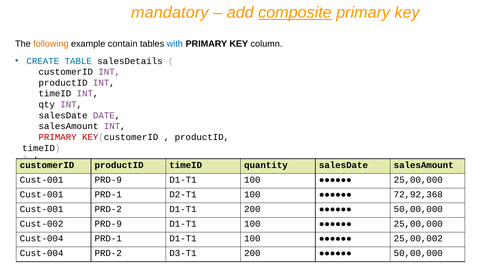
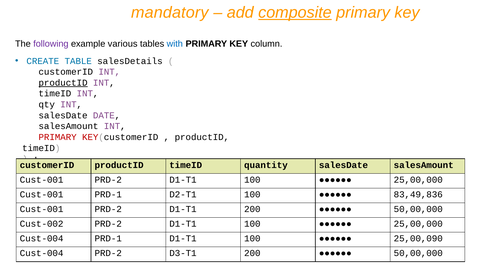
following colour: orange -> purple
contain: contain -> various
productID at (63, 83) underline: none -> present
PRD-9 at (108, 180): PRD-9 -> PRD-2
72,92,368: 72,92,368 -> 83,49,836
Cust-002 PRD-9: PRD-9 -> PRD-2
25,00,002: 25,00,002 -> 25,00,090
